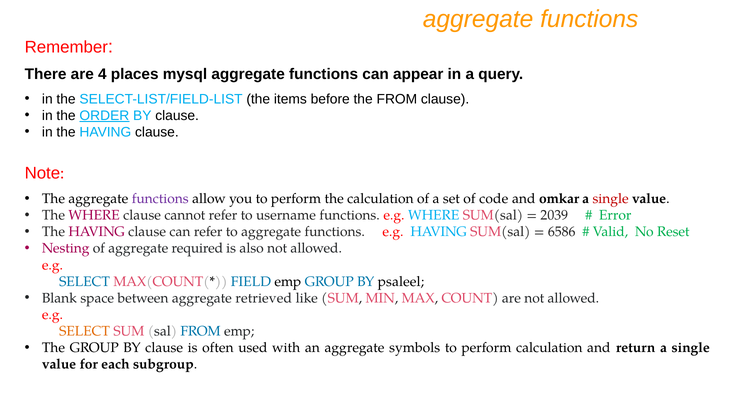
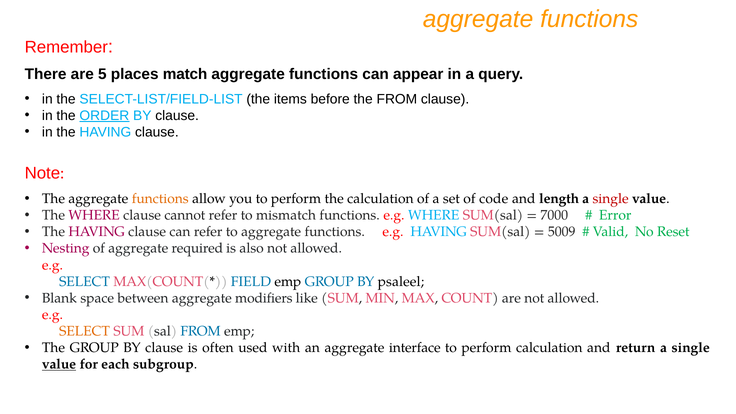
4: 4 -> 5
mysql: mysql -> match
functions at (160, 199) colour: purple -> orange
omkar: omkar -> length
username: username -> mismatch
2039: 2039 -> 7000
6586: 6586 -> 5009
retrieved: retrieved -> modifiers
symbols: symbols -> interface
value at (59, 364) underline: none -> present
